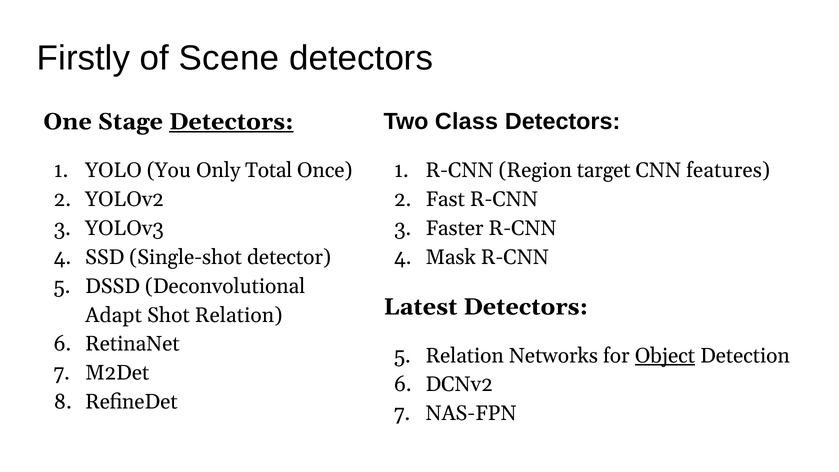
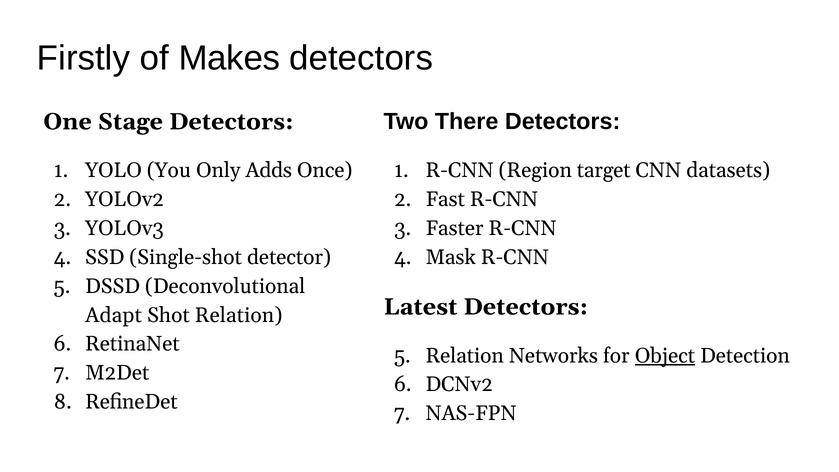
Scene: Scene -> Makes
Class: Class -> There
Detectors at (231, 122) underline: present -> none
Total: Total -> Adds
features: features -> datasets
